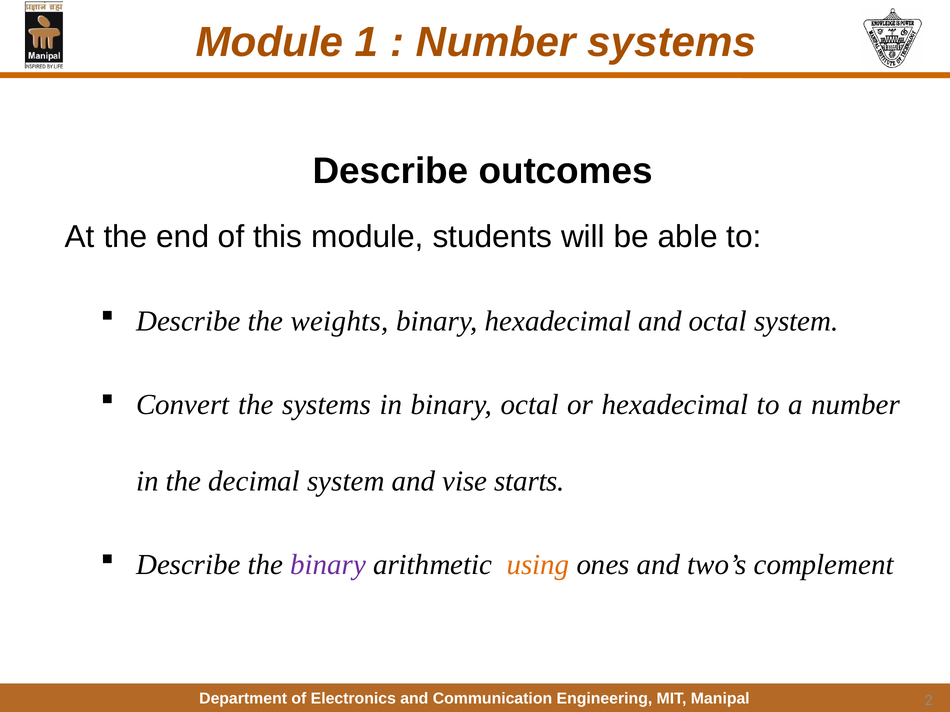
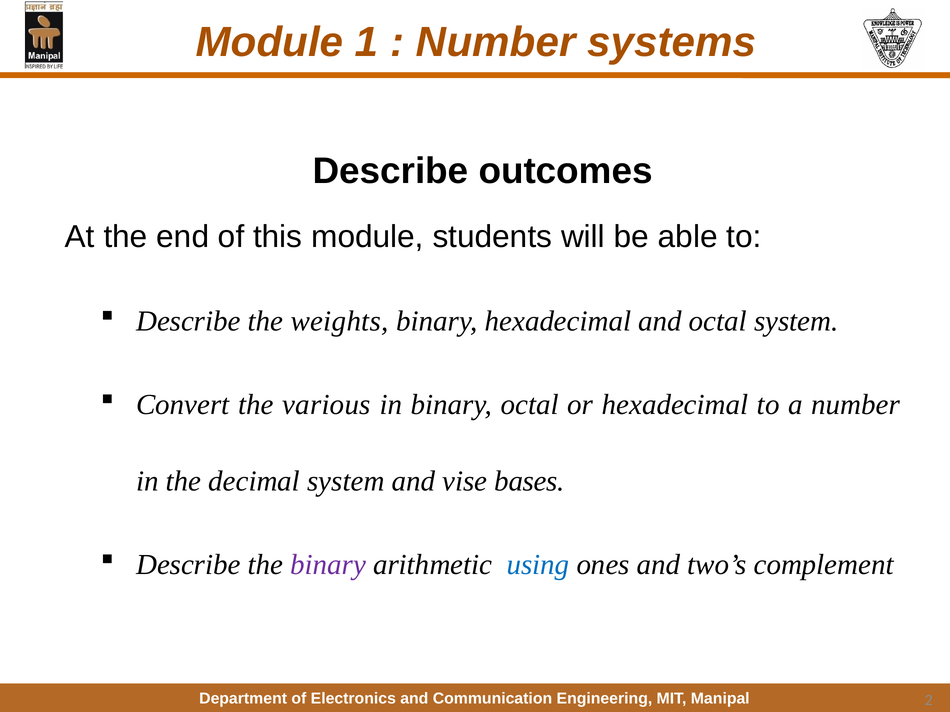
the systems: systems -> various
starts: starts -> bases
using colour: orange -> blue
